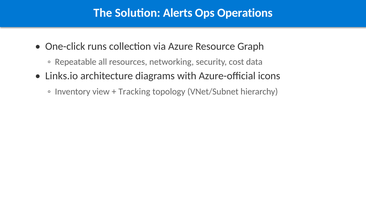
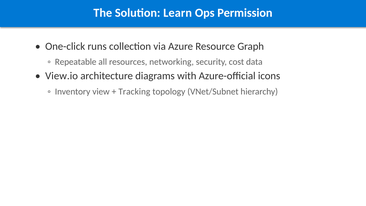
Alerts: Alerts -> Learn
Operations: Operations -> Permission
Links.io: Links.io -> View.io
